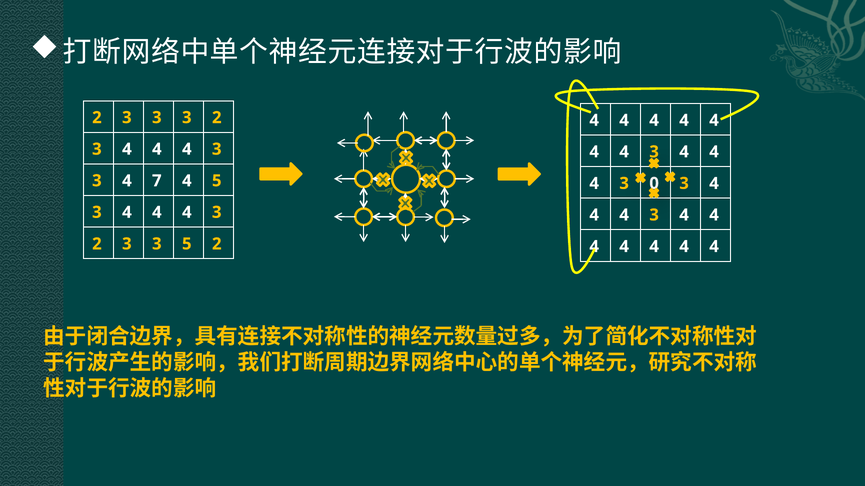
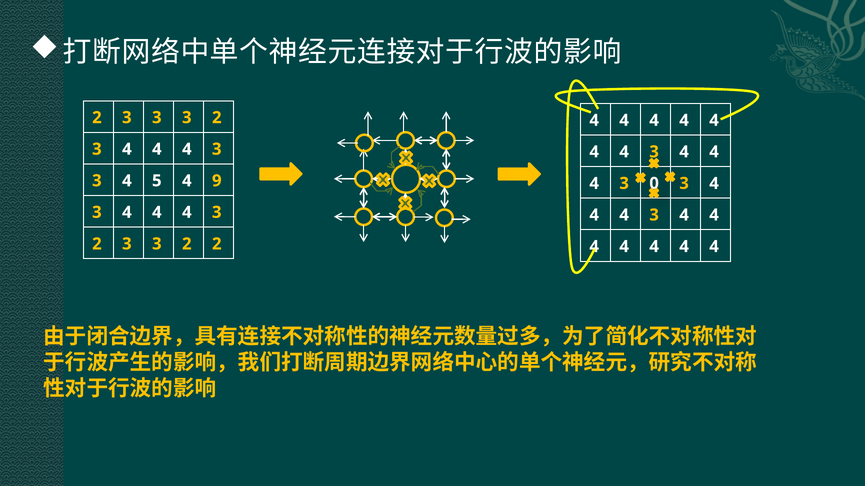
7: 7 -> 5
4 5: 5 -> 9
2 3 3 5: 5 -> 2
